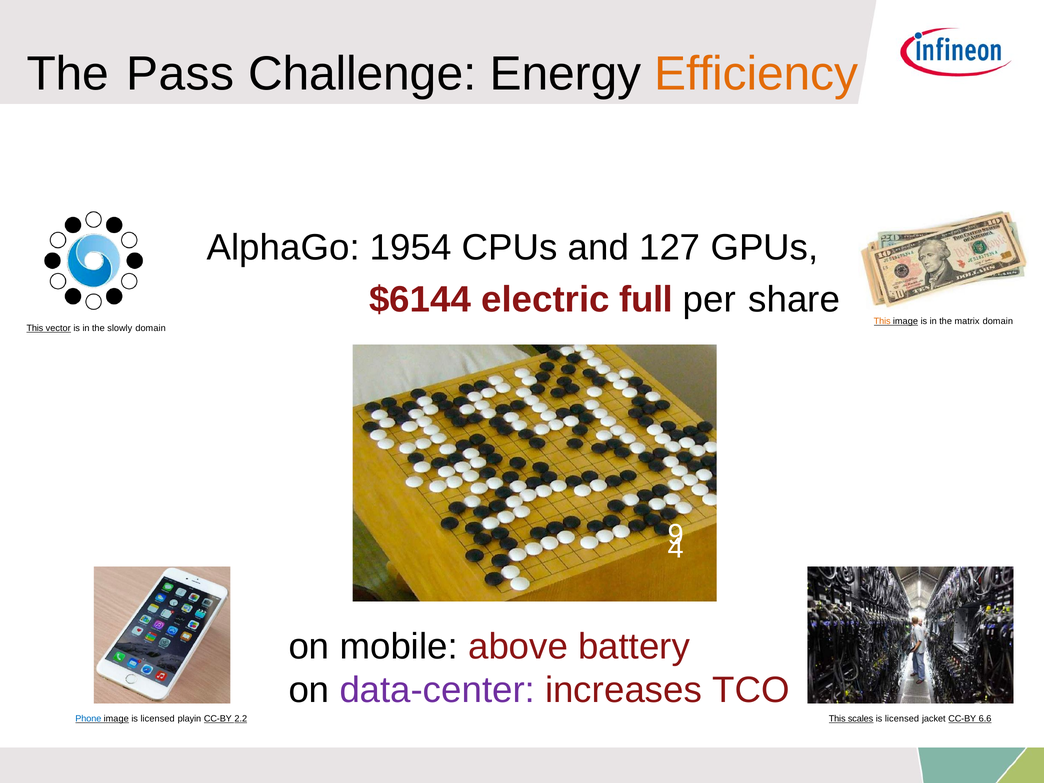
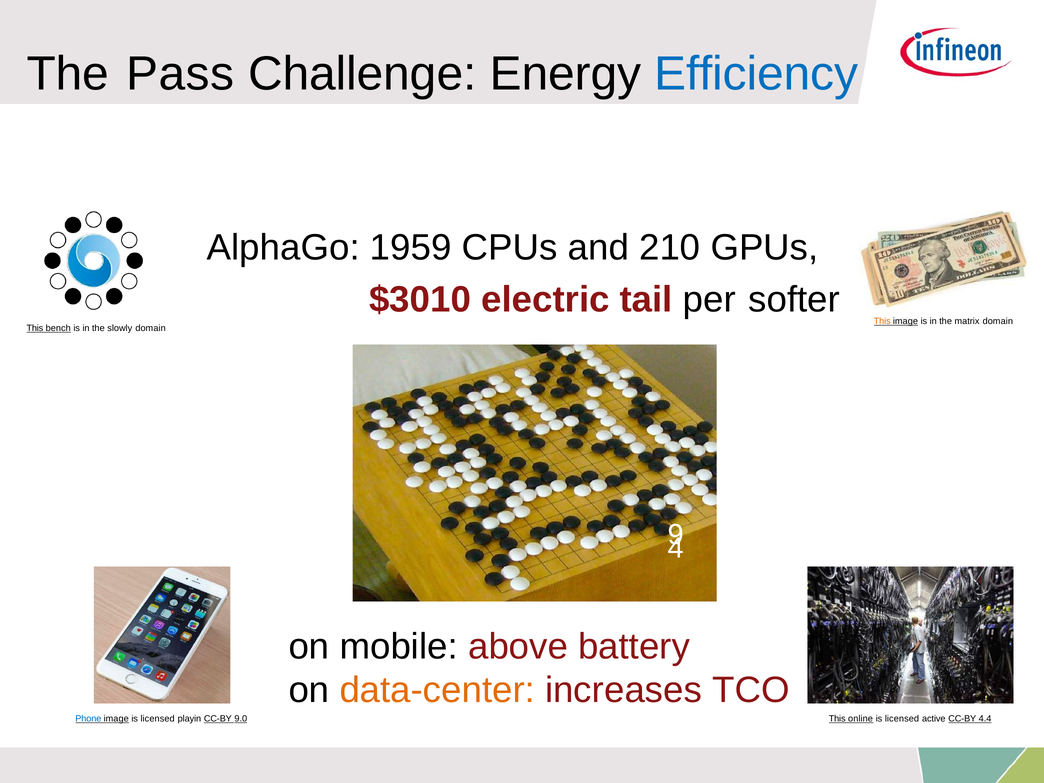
Efficiency colour: orange -> blue
1954: 1954 -> 1959
127: 127 -> 210
$6144: $6144 -> $3010
full: full -> tail
share: share -> softer
vector: vector -> bench
data-center colour: purple -> orange
2.2: 2.2 -> 9.0
scales: scales -> online
jacket: jacket -> active
6.6: 6.6 -> 4.4
